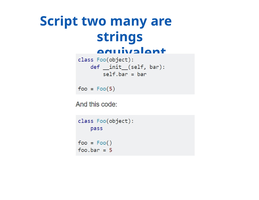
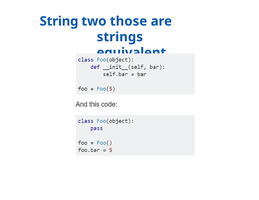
Script: Script -> String
many: many -> those
